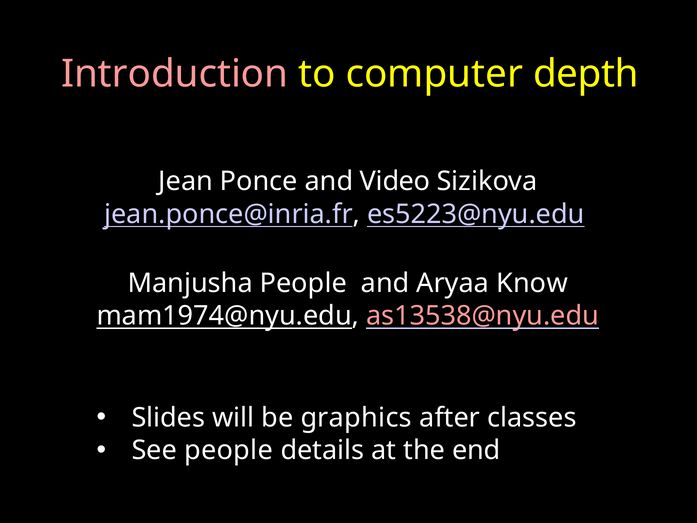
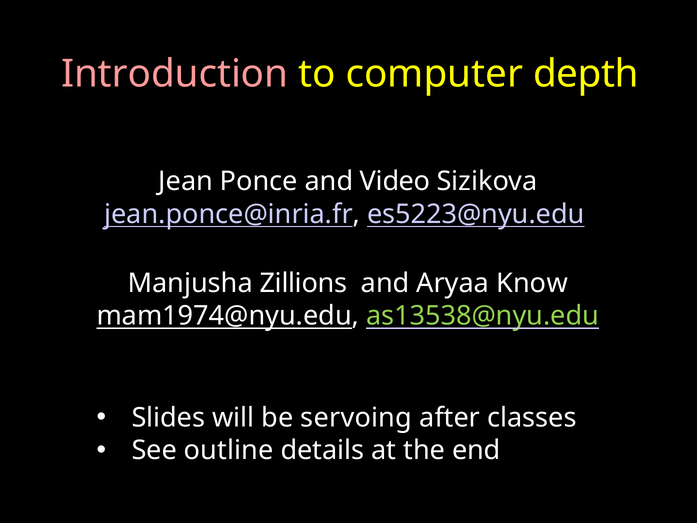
Manjusha People: People -> Zillions
as13538@nyu.edu colour: pink -> light green
graphics: graphics -> servoing
See people: people -> outline
